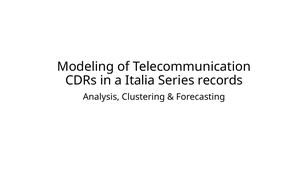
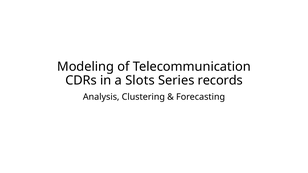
Italia: Italia -> Slots
